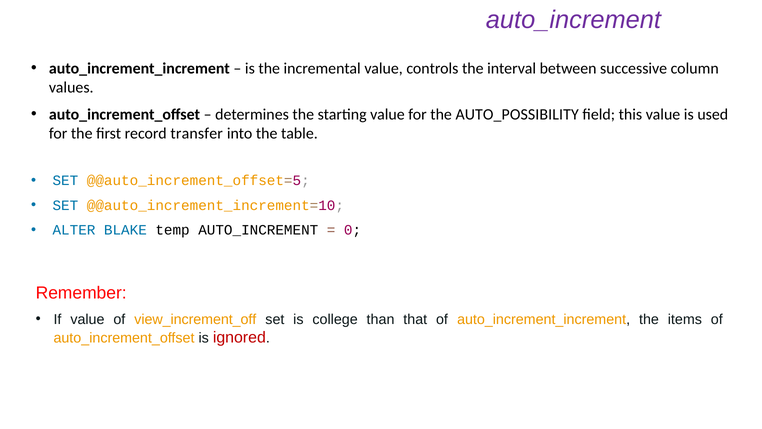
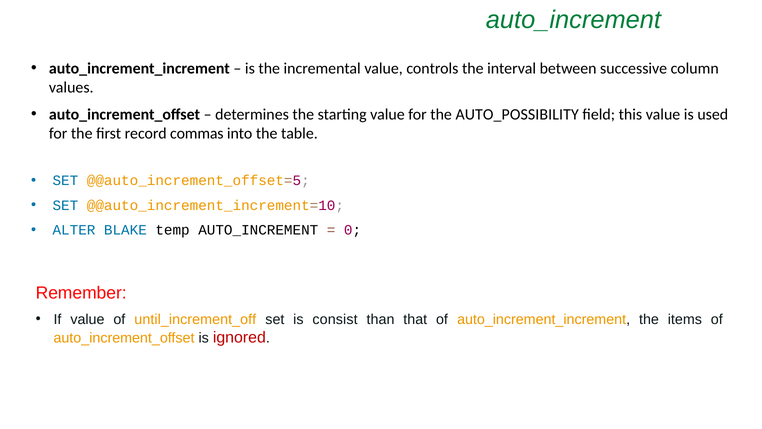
auto_increment at (573, 20) colour: purple -> green
transfer: transfer -> commas
view_increment_off: view_increment_off -> until_increment_off
college: college -> consist
